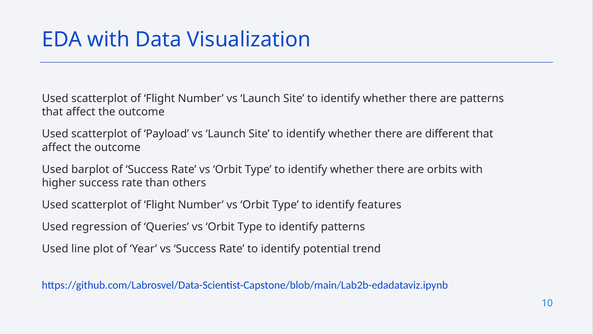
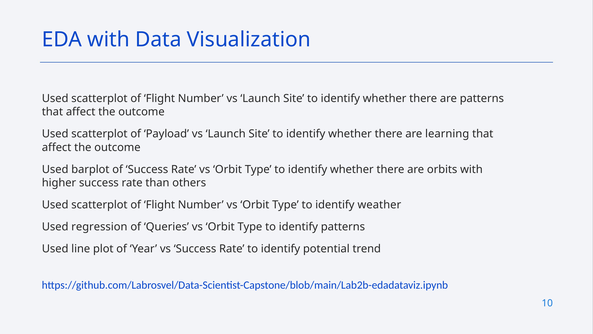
different: different -> learning
features: features -> weather
